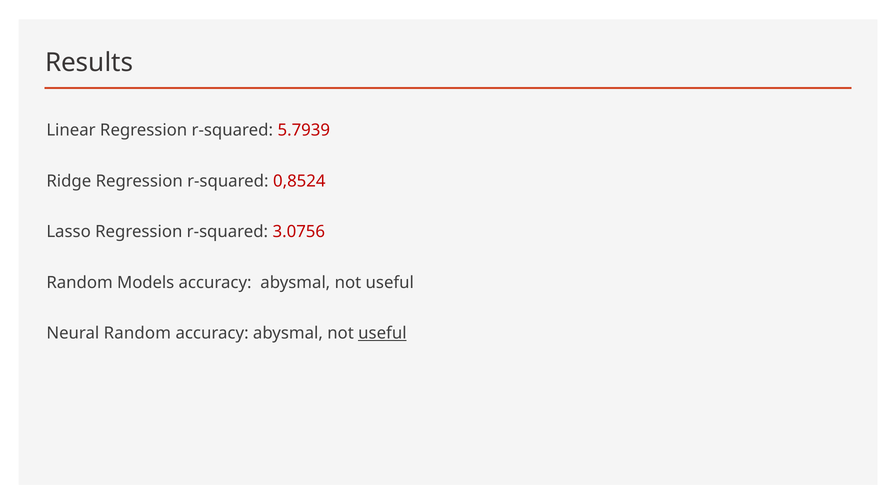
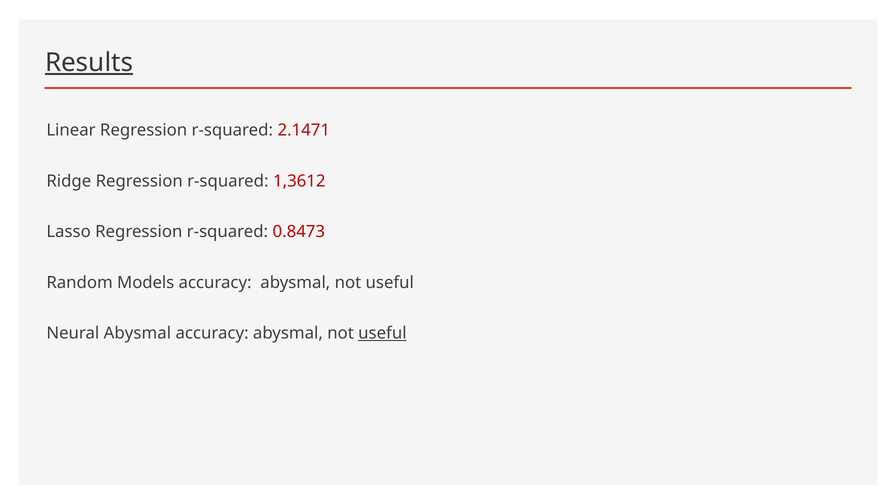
Results underline: none -> present
5.7939: 5.7939 -> 2.1471
0,8524: 0,8524 -> 1,3612
3.0756: 3.0756 -> 0.8473
Neural Random: Random -> Abysmal
